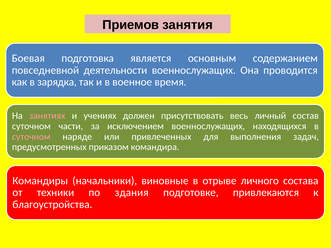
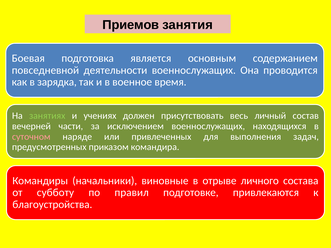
занятиях colour: pink -> light green
суточном at (31, 126): суточном -> вечерней
техники: техники -> субботу
здания: здания -> правил
